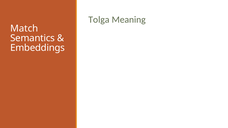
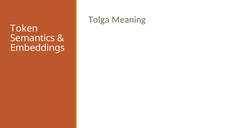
Match: Match -> Token
